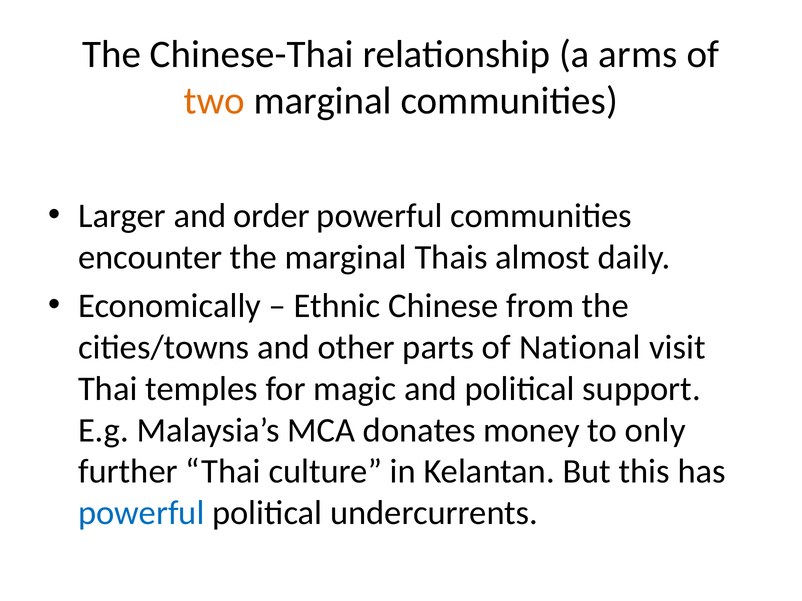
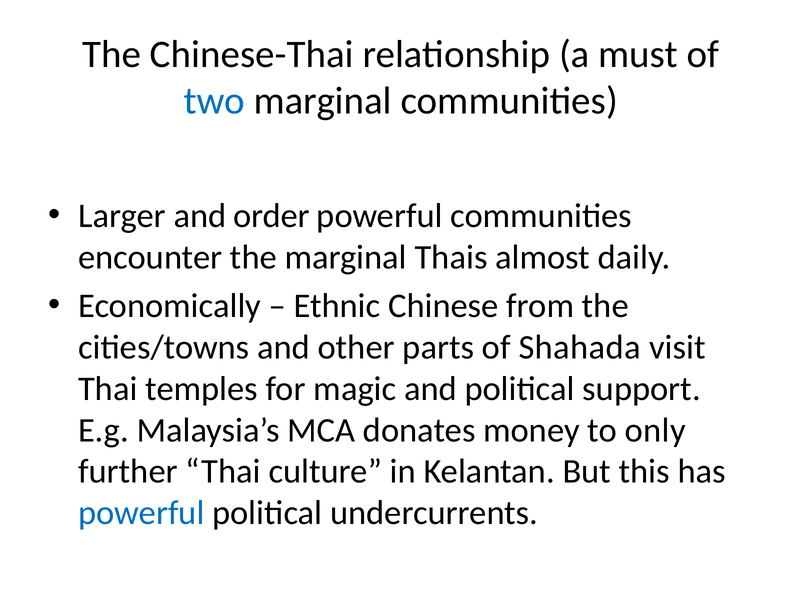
arms: arms -> must
two colour: orange -> blue
National: National -> Shahada
